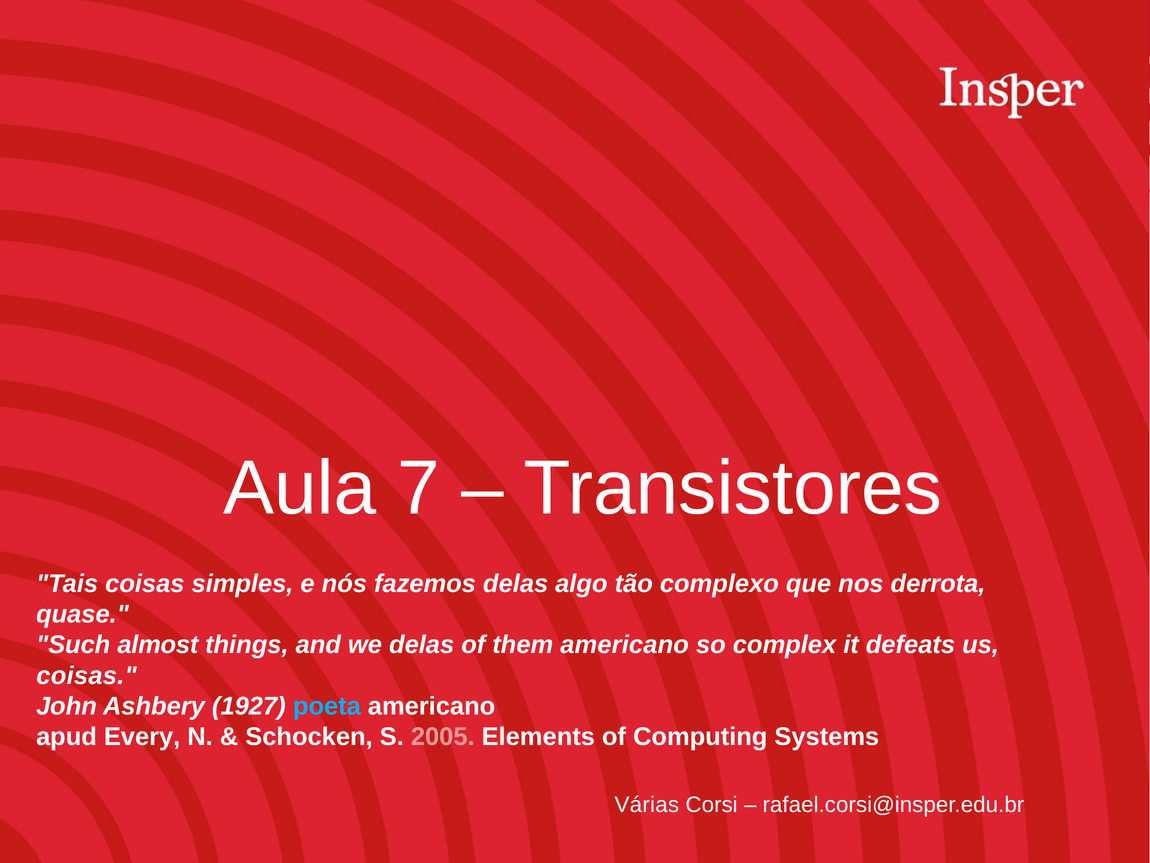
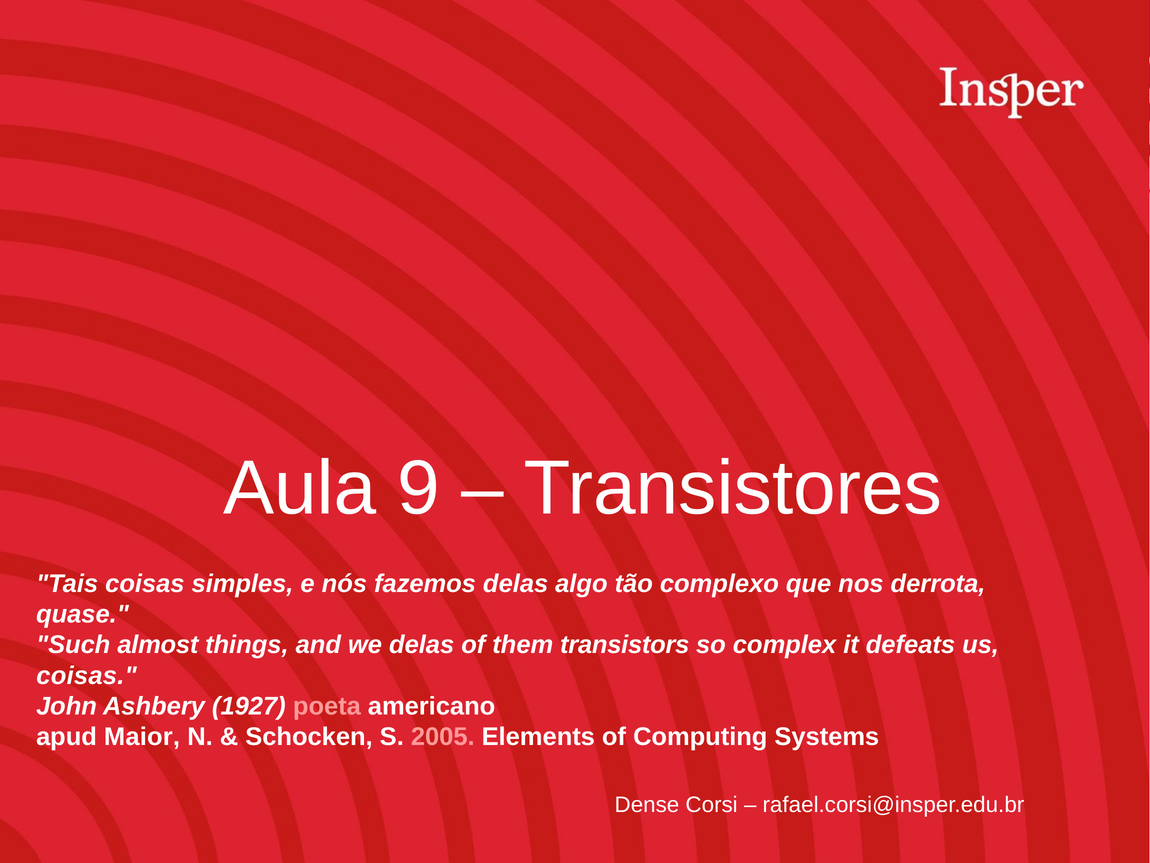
7: 7 -> 9
them americano: americano -> transistors
poeta colour: light blue -> pink
Every: Every -> Maior
Várias: Várias -> Dense
